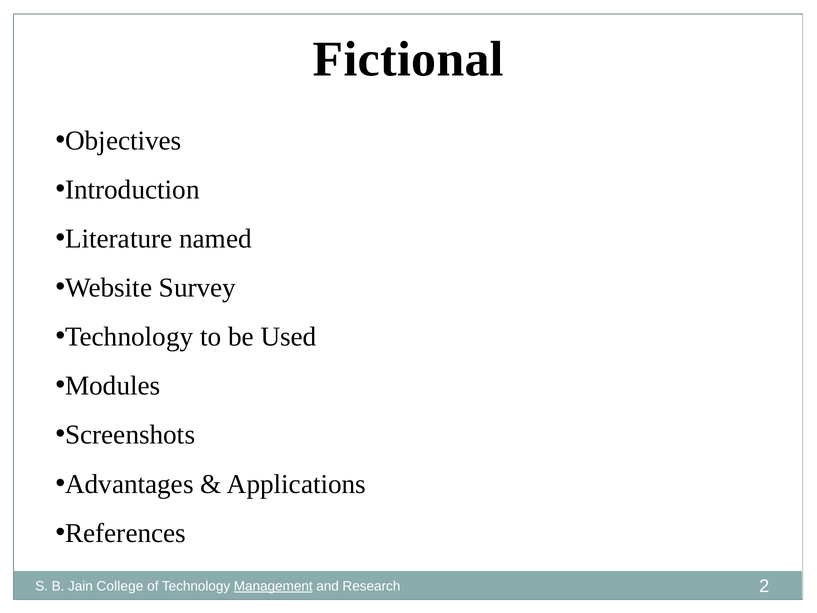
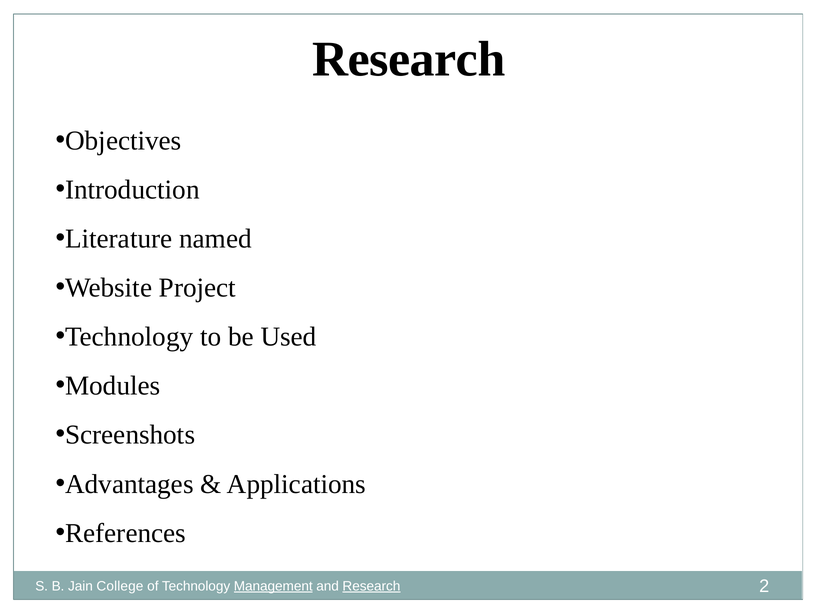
Fictional at (408, 59): Fictional -> Research
Survey: Survey -> Project
Research at (371, 586) underline: none -> present
